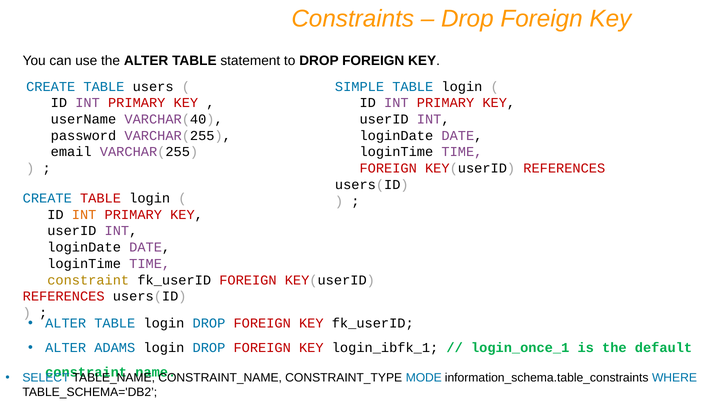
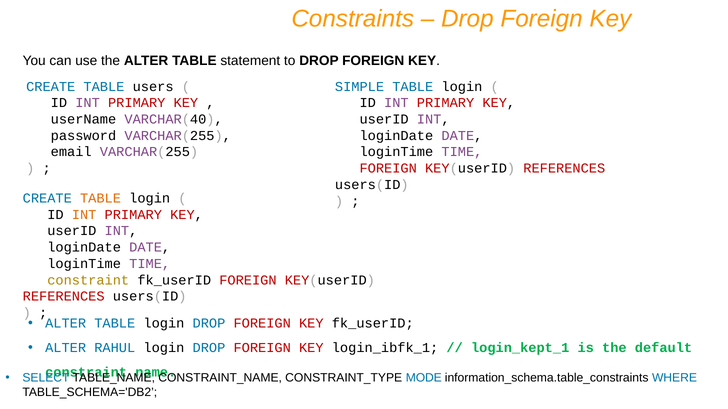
TABLE at (101, 198) colour: red -> orange
ADAMS: ADAMS -> RAHUL
login_once_1: login_once_1 -> login_kept_1
